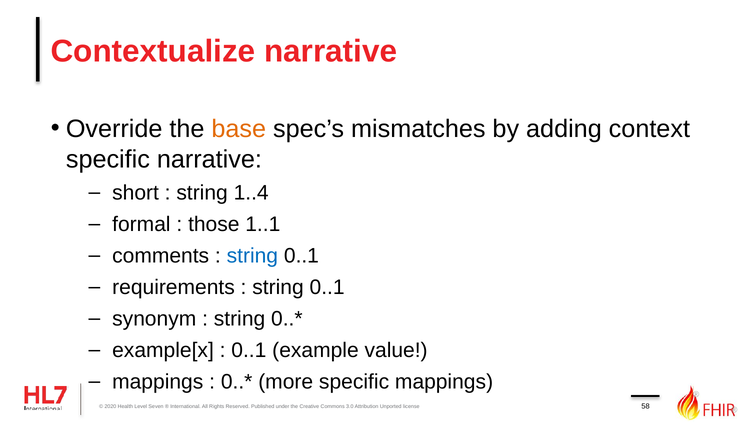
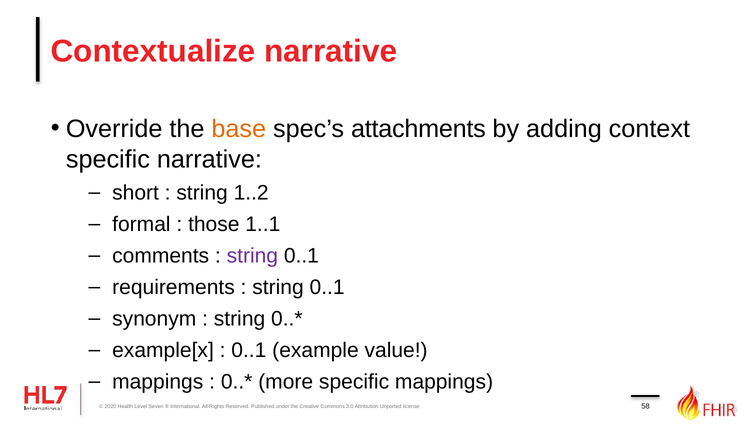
mismatches: mismatches -> attachments
1..4: 1..4 -> 1..2
string at (252, 256) colour: blue -> purple
